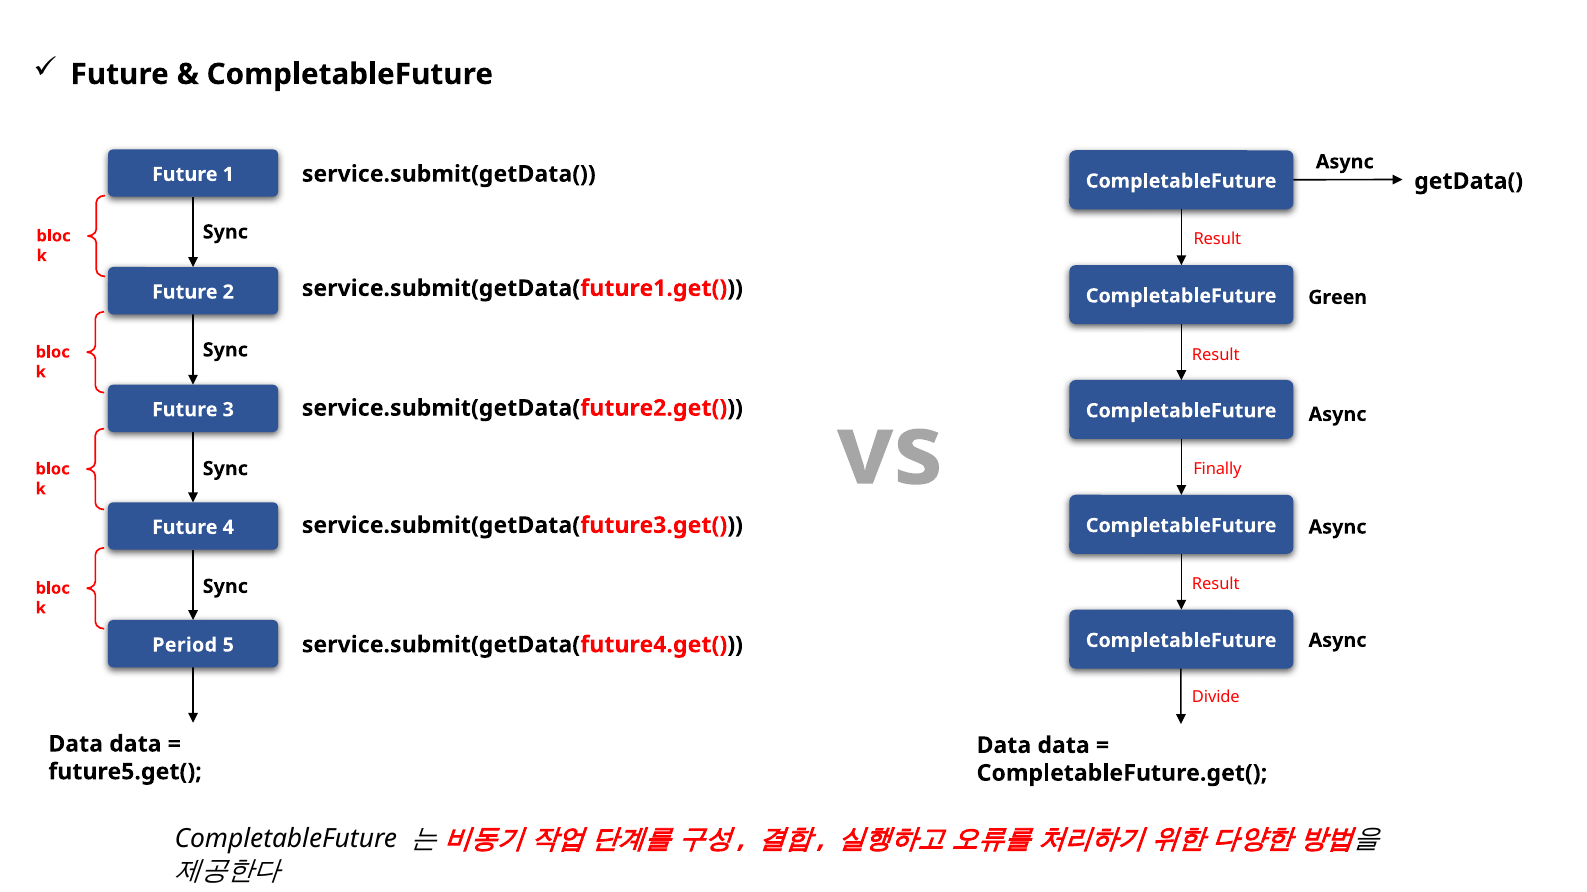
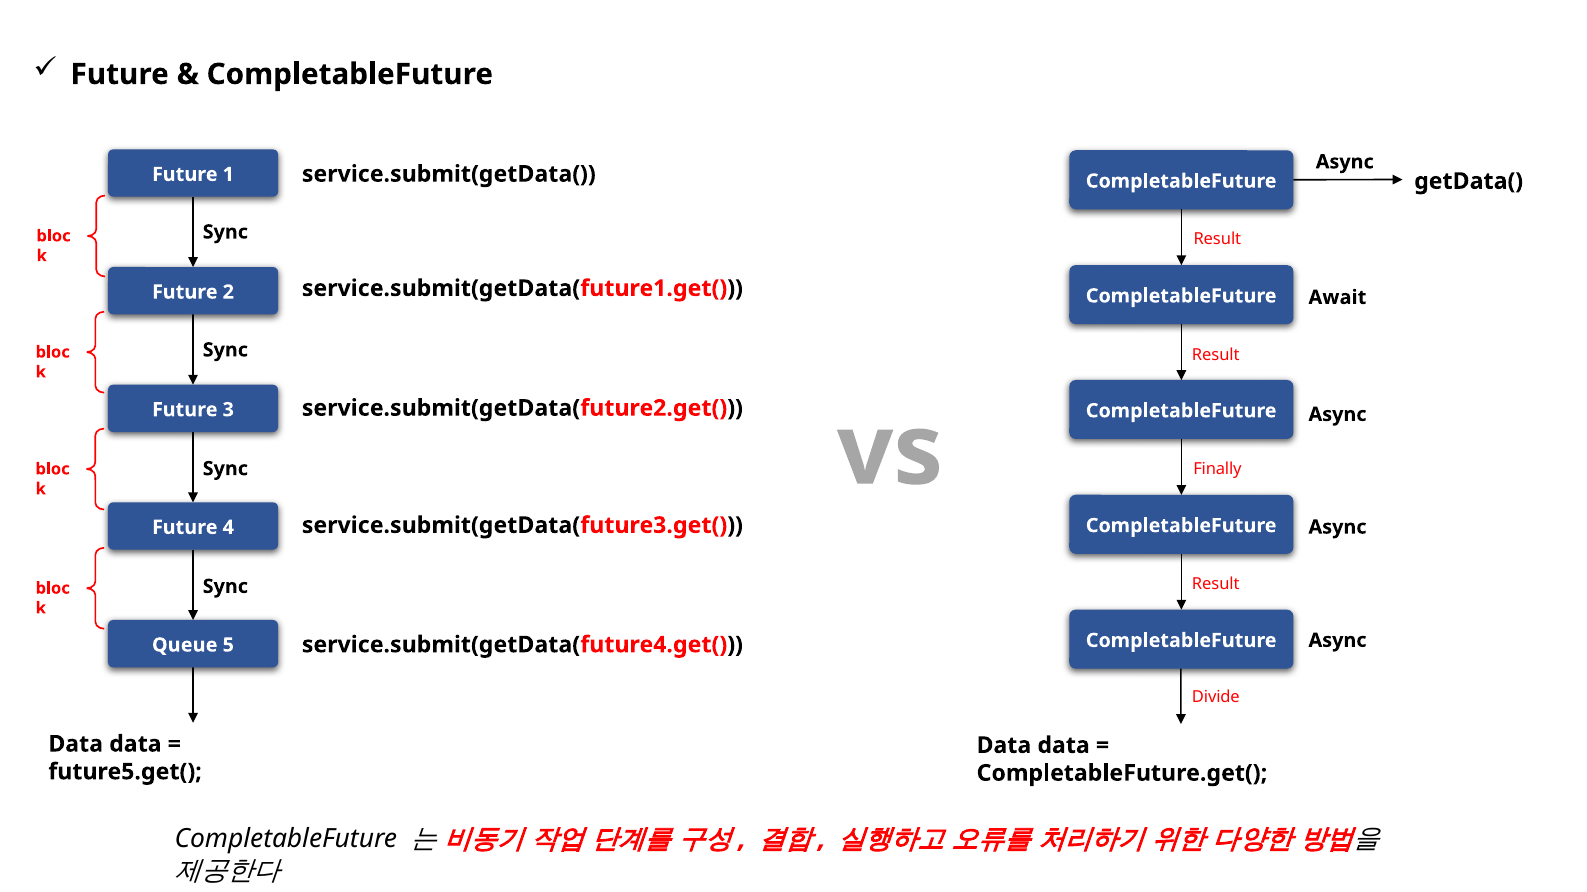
Green: Green -> Await
Period: Period -> Queue
